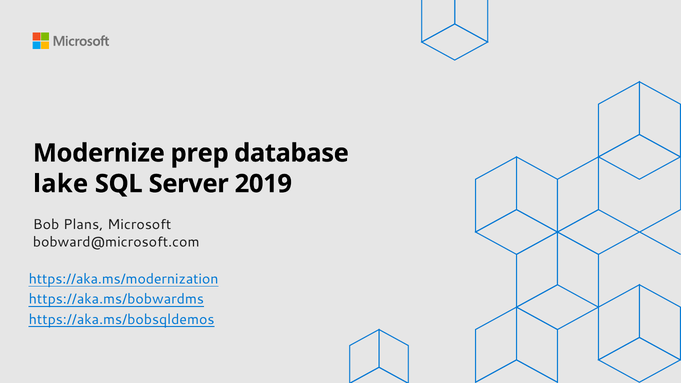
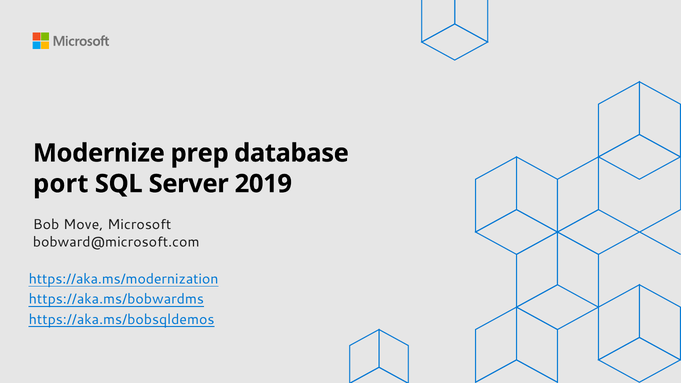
lake: lake -> port
Plans: Plans -> Move
